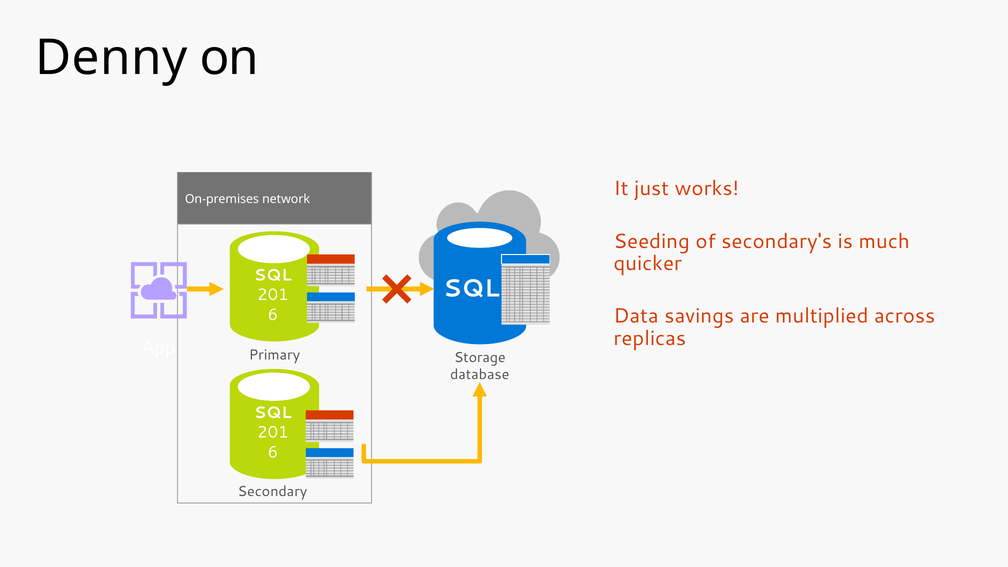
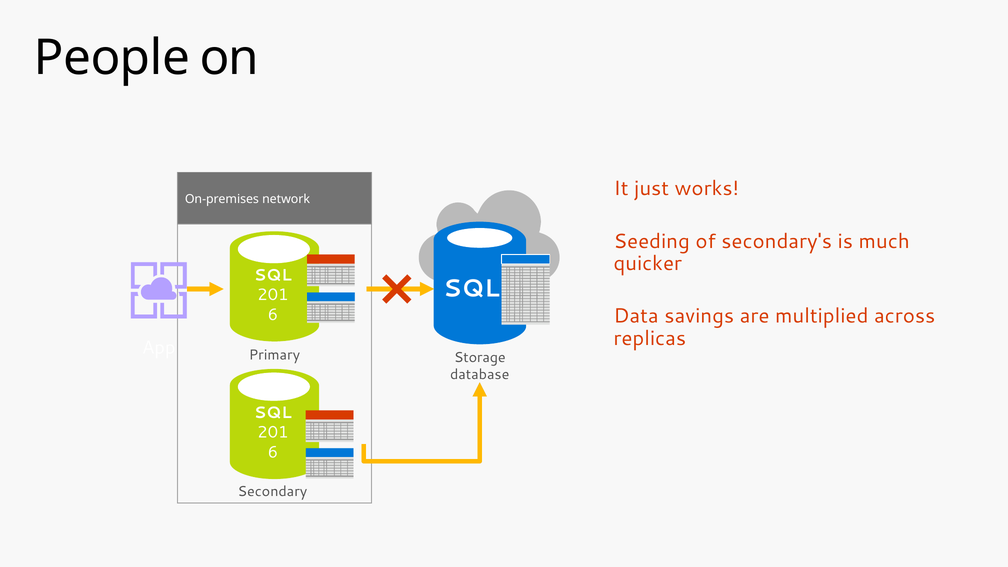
Denny: Denny -> People
